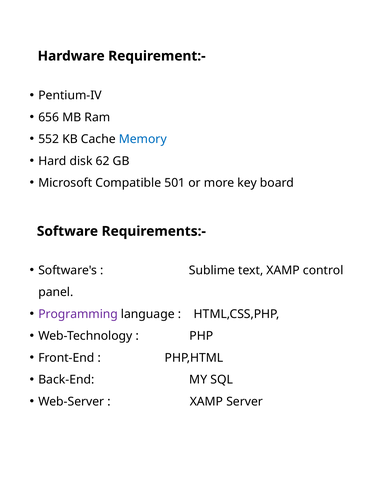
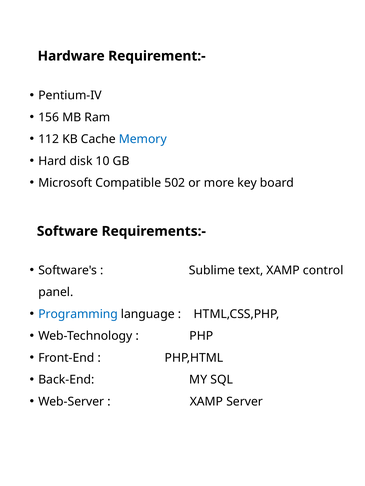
656: 656 -> 156
552: 552 -> 112
62: 62 -> 10
501: 501 -> 502
Programming colour: purple -> blue
